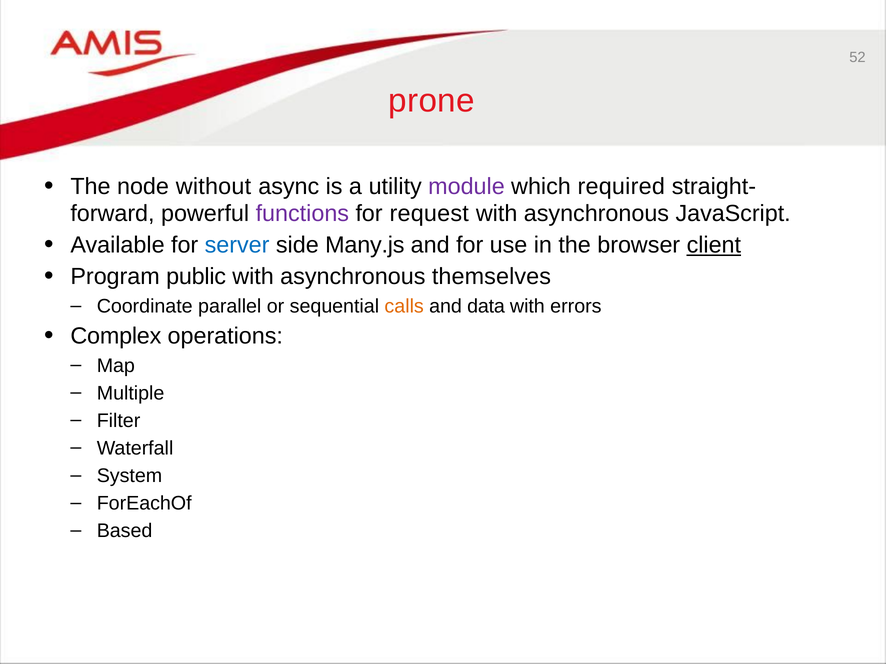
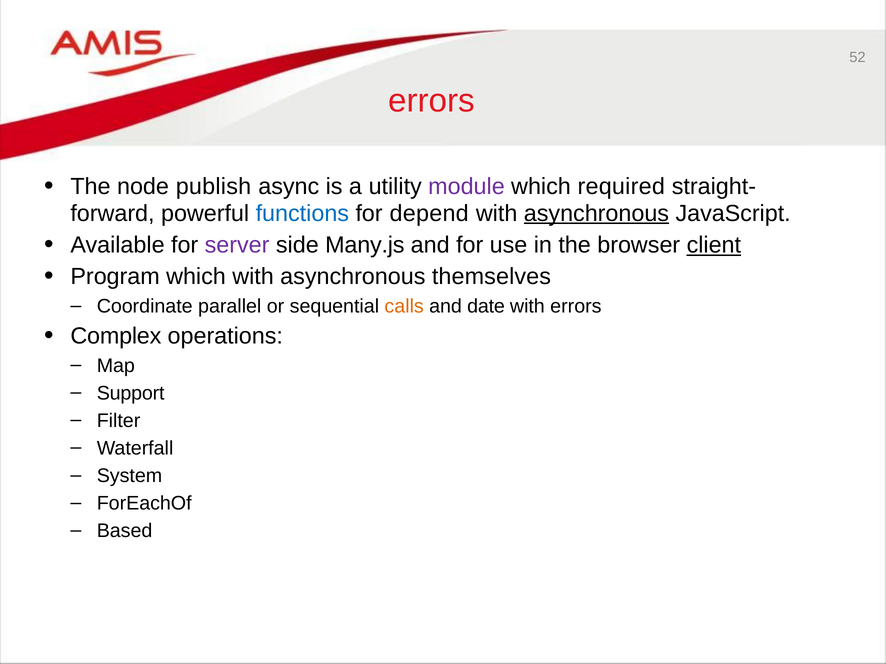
prone at (432, 101): prone -> errors
without: without -> publish
functions colour: purple -> blue
request: request -> depend
asynchronous at (596, 214) underline: none -> present
server colour: blue -> purple
Program public: public -> which
data: data -> date
Multiple: Multiple -> Support
